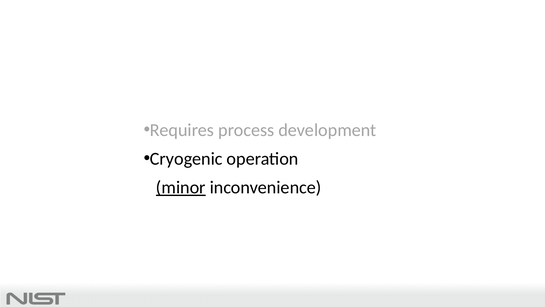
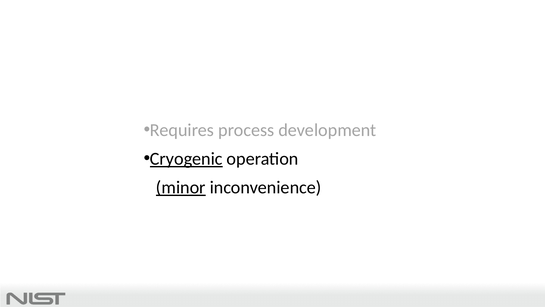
Cryogenic underline: none -> present
